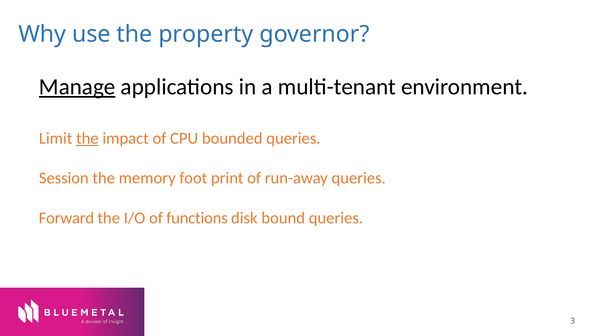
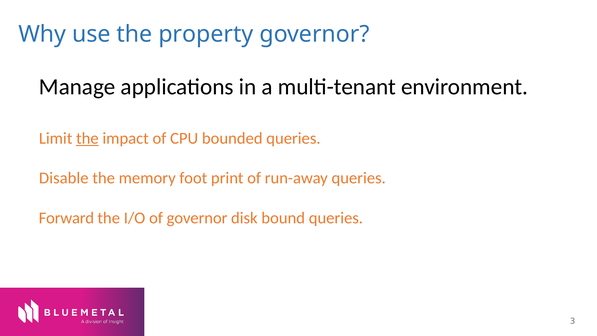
Manage underline: present -> none
Session: Session -> Disable
of functions: functions -> governor
